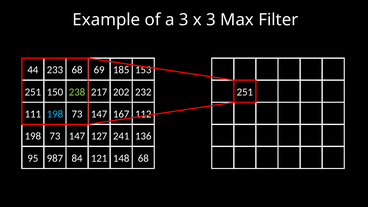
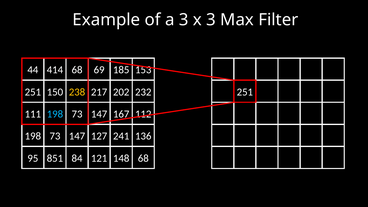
233: 233 -> 414
238 colour: light green -> yellow
987: 987 -> 851
